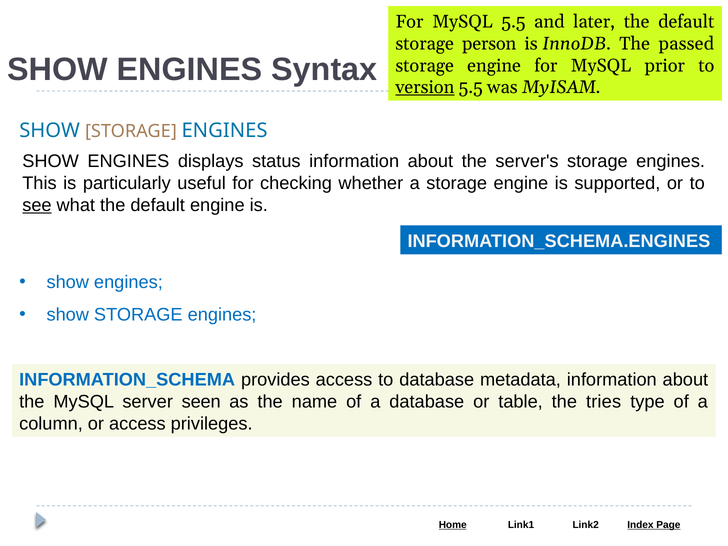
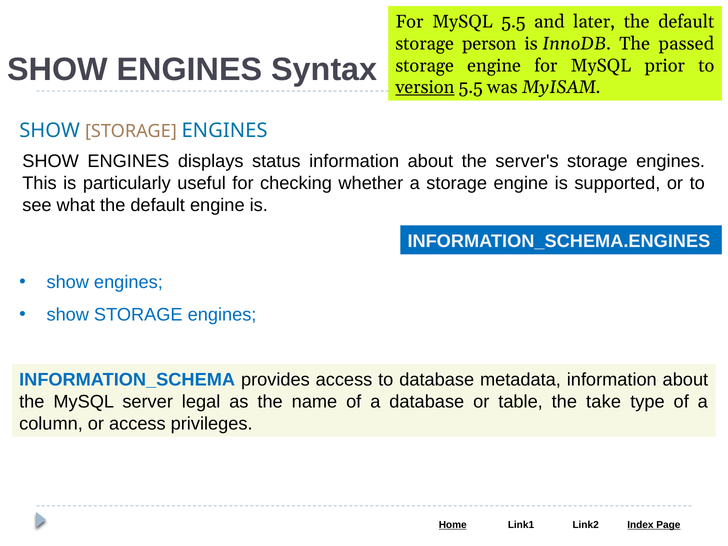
see underline: present -> none
seen: seen -> legal
tries: tries -> take
